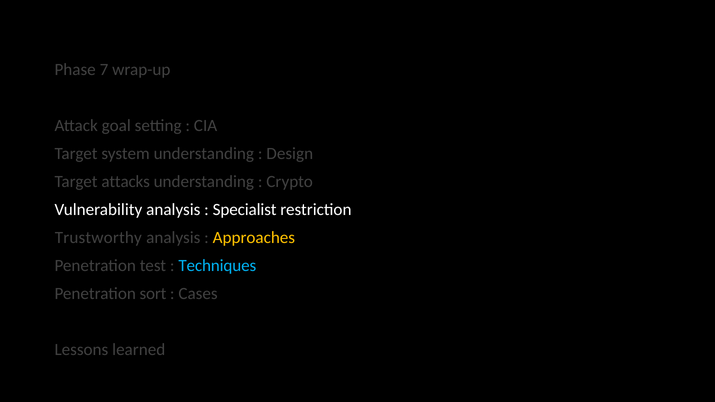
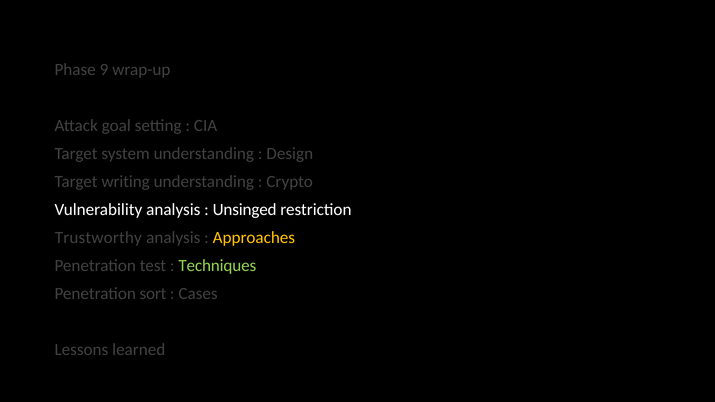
7: 7 -> 9
attacks: attacks -> writing
Specialist: Specialist -> Unsinged
Techniques colour: light blue -> light green
